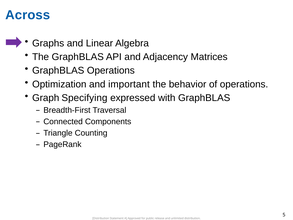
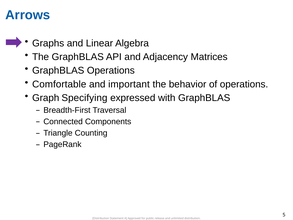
Across: Across -> Arrows
Optimization: Optimization -> Comfortable
